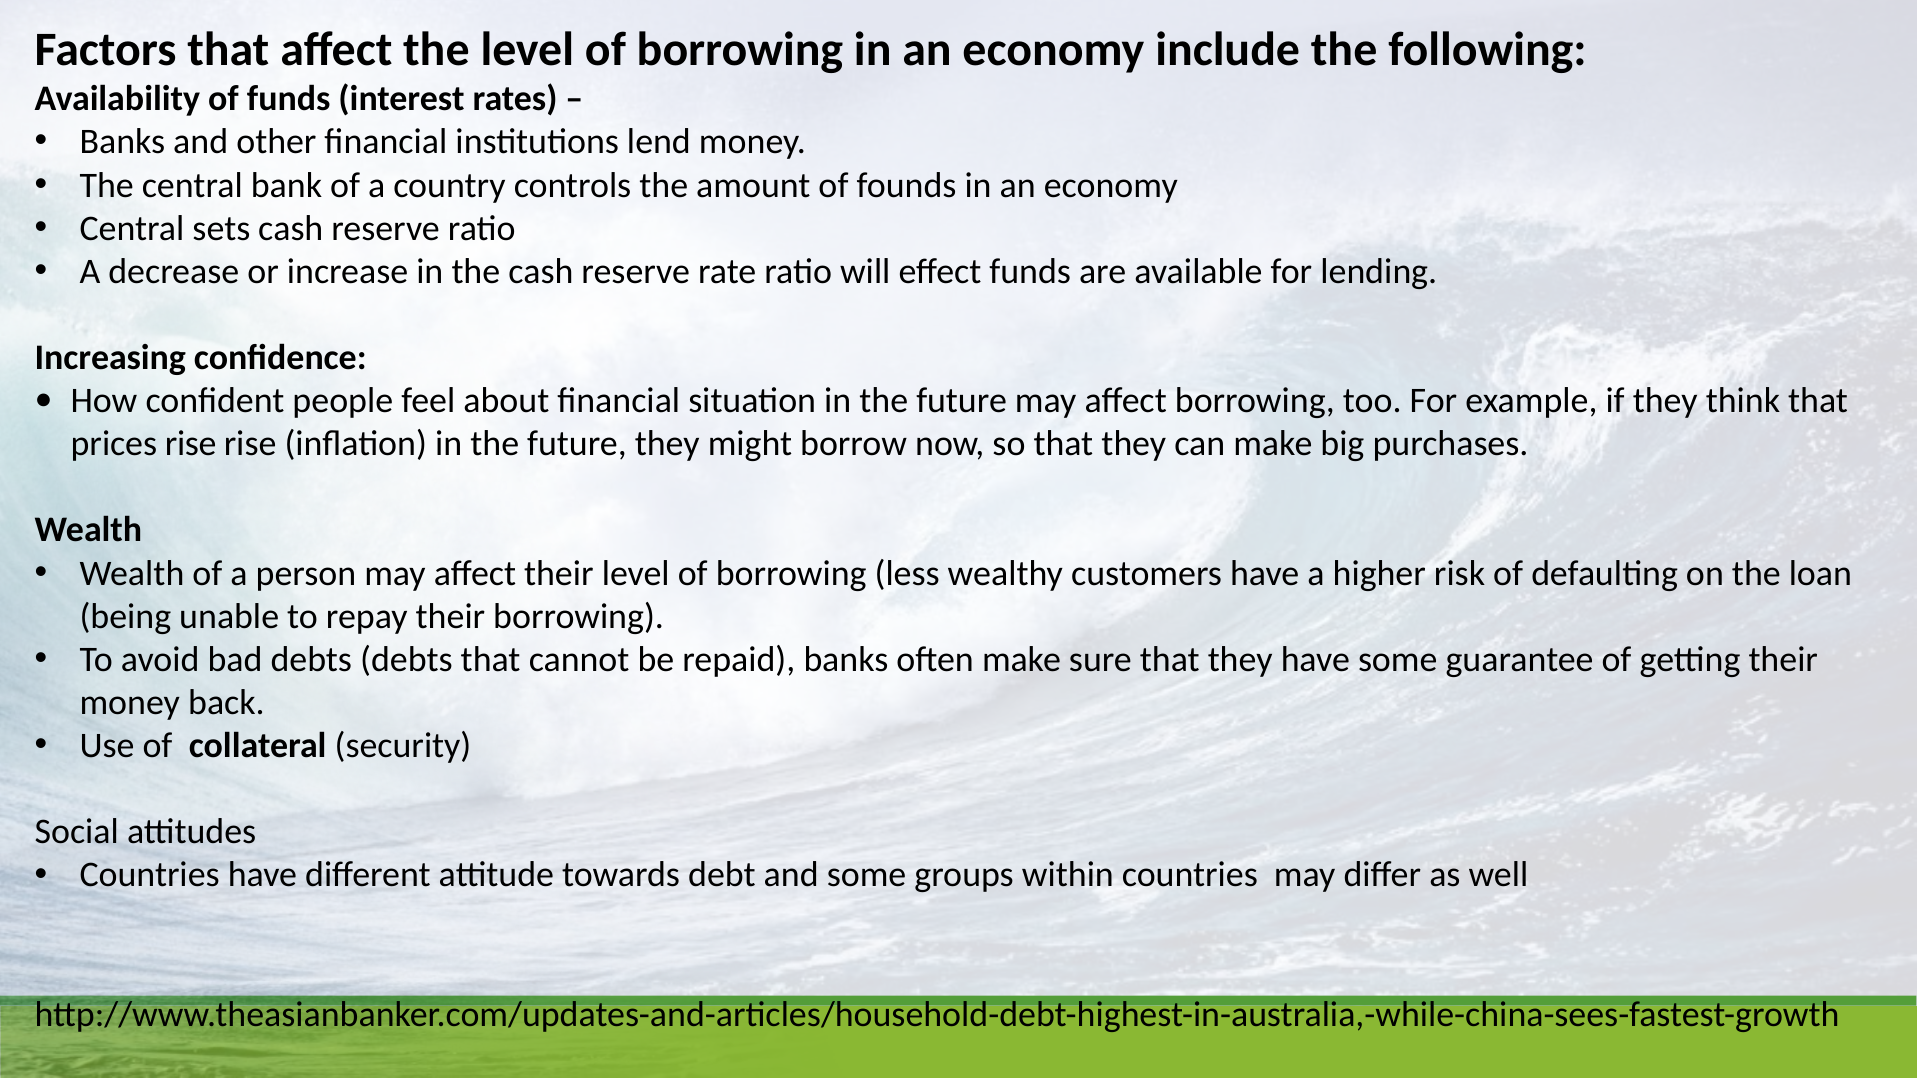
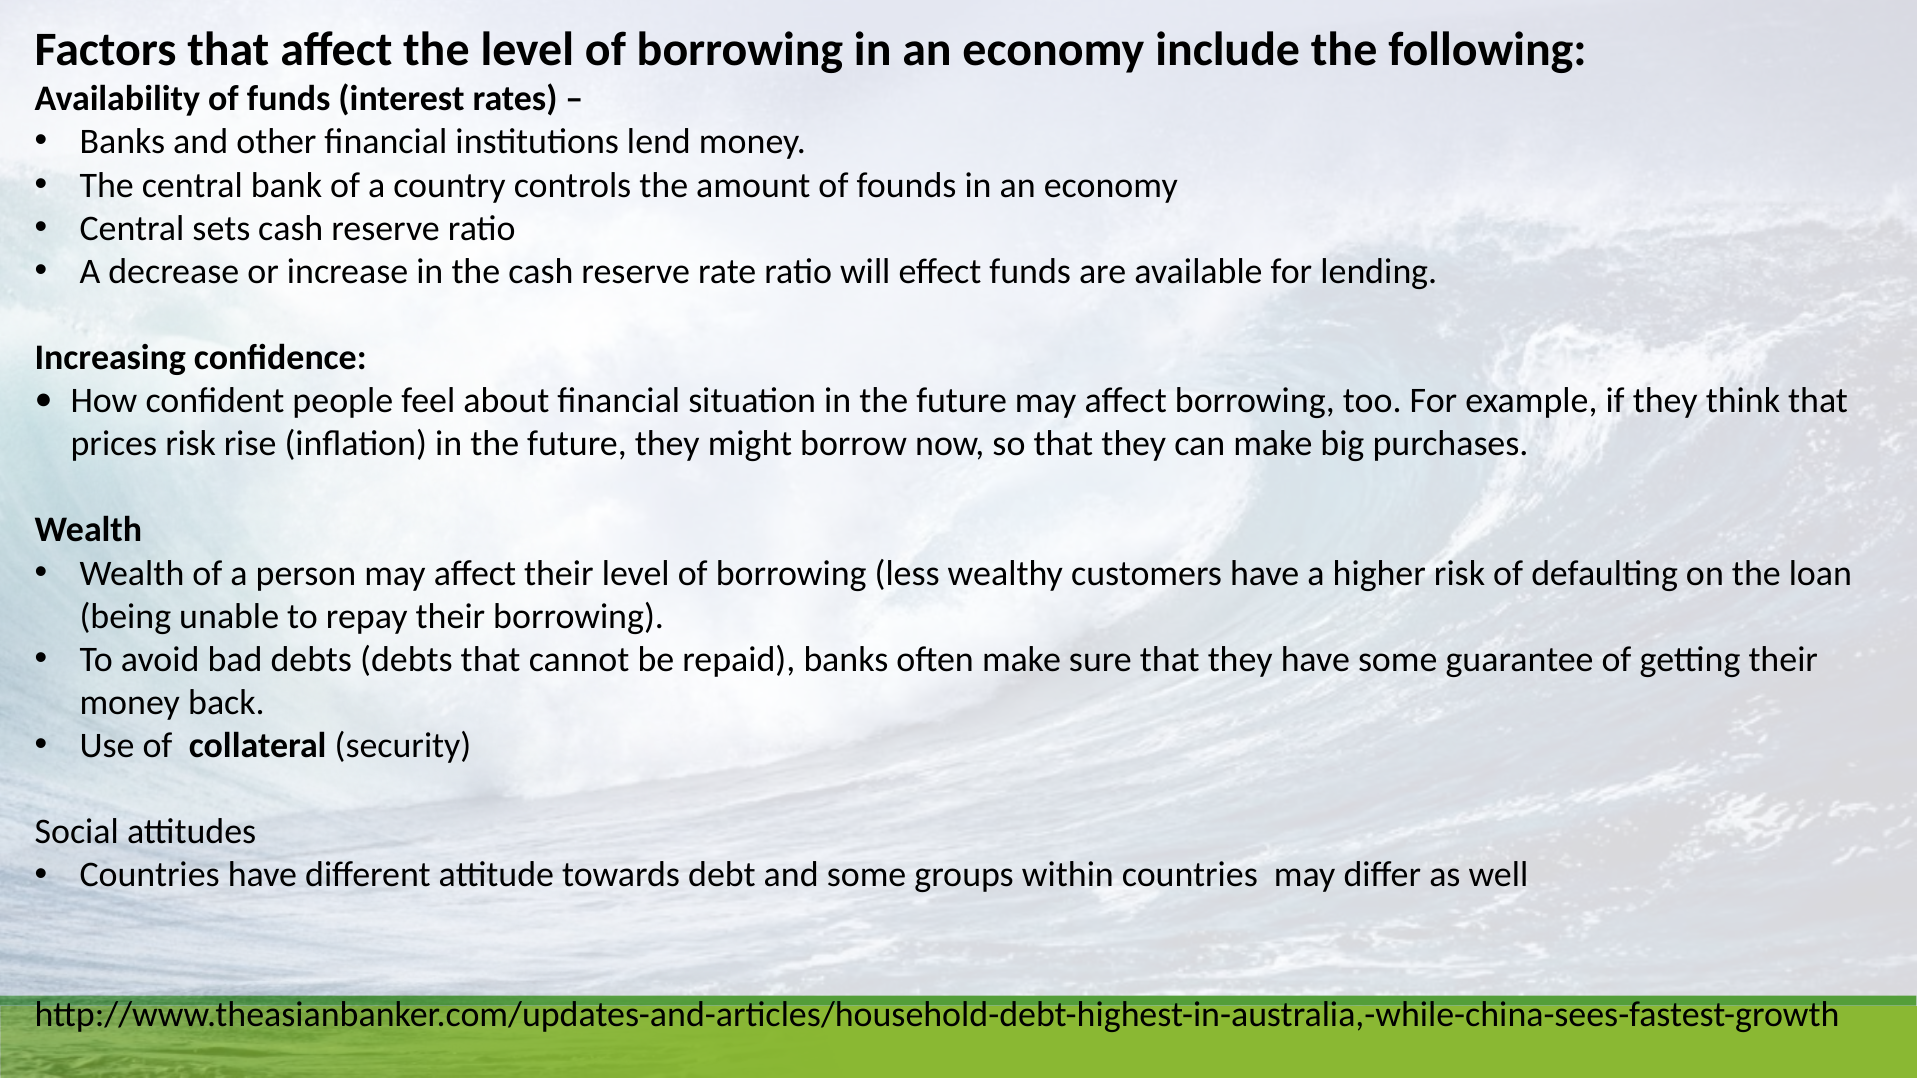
prices rise: rise -> risk
